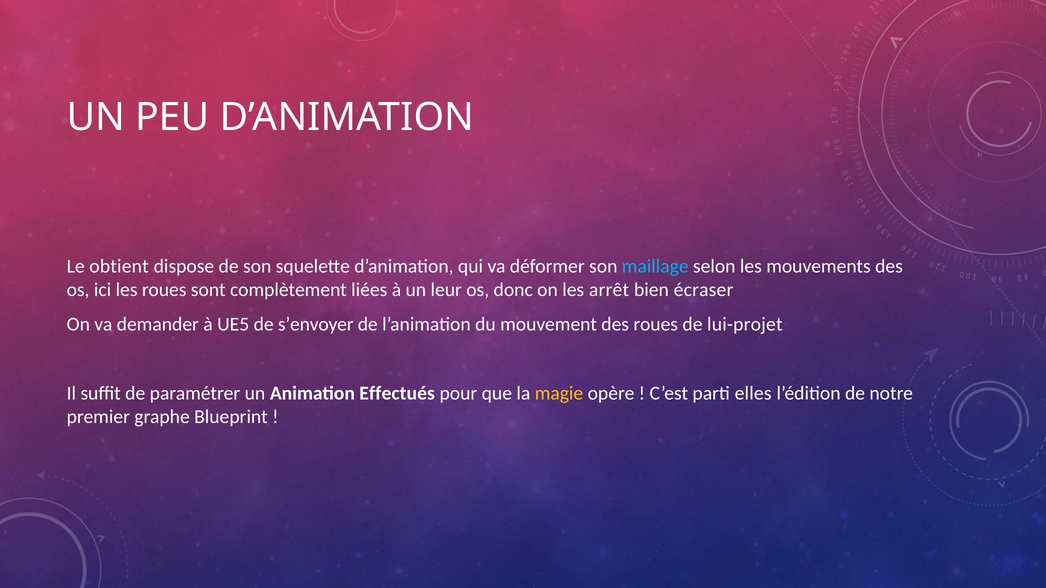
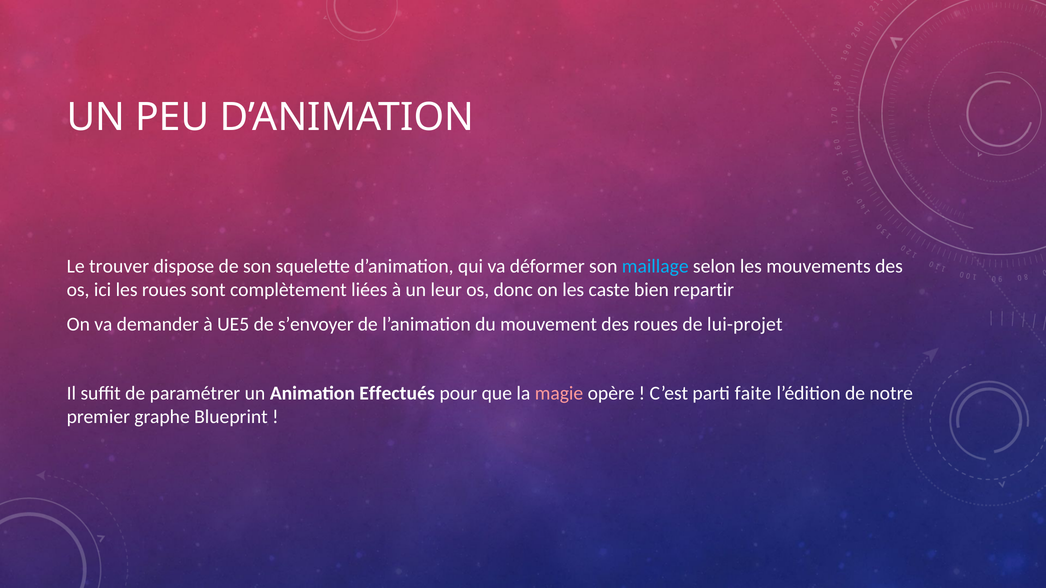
obtient: obtient -> trouver
arrêt: arrêt -> caste
écraser: écraser -> repartir
magie colour: yellow -> pink
elles: elles -> faite
